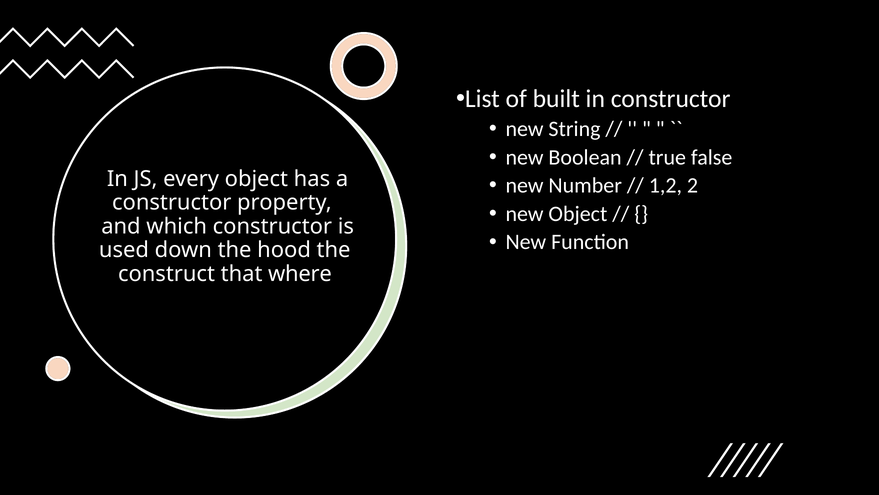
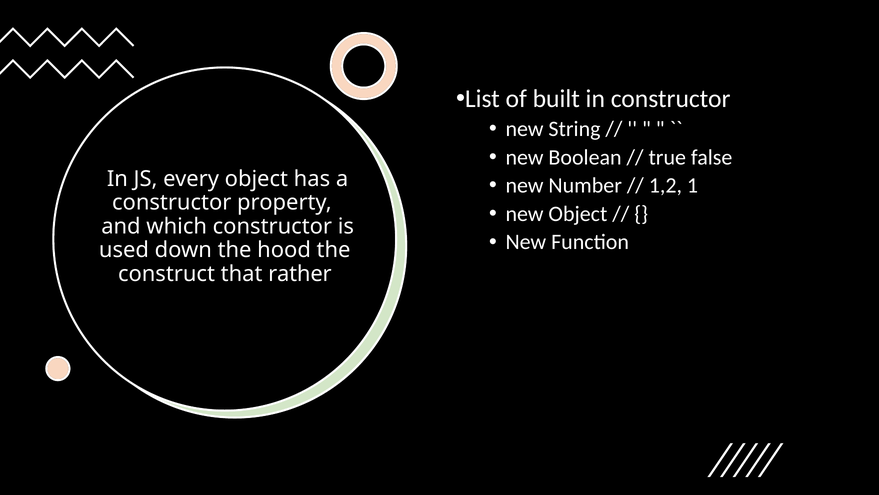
2: 2 -> 1
where: where -> rather
